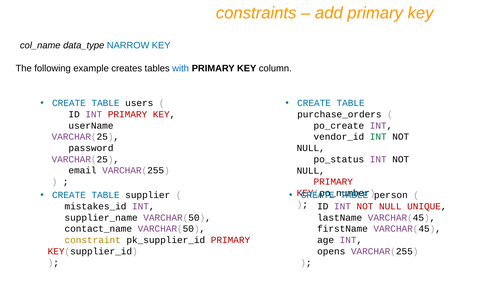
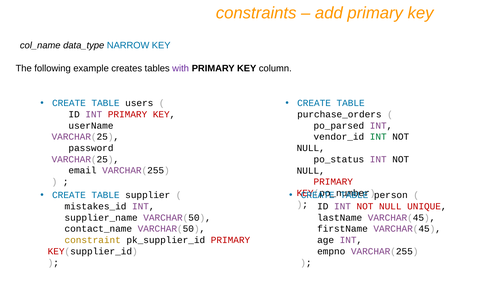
with colour: blue -> purple
po_create: po_create -> po_parsed
opens: opens -> empno
